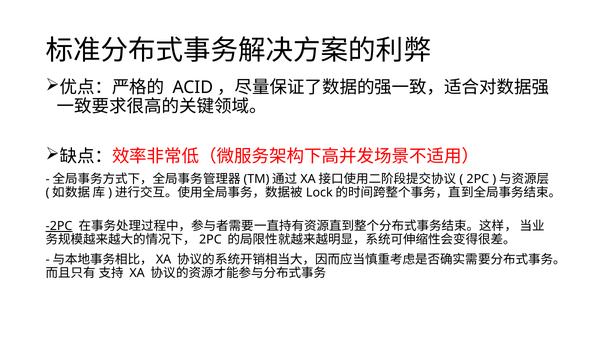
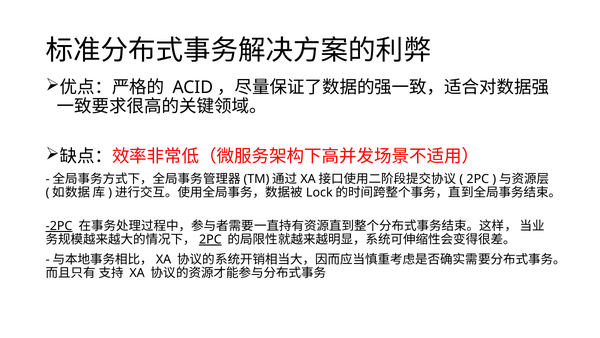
2PC at (210, 239) underline: none -> present
